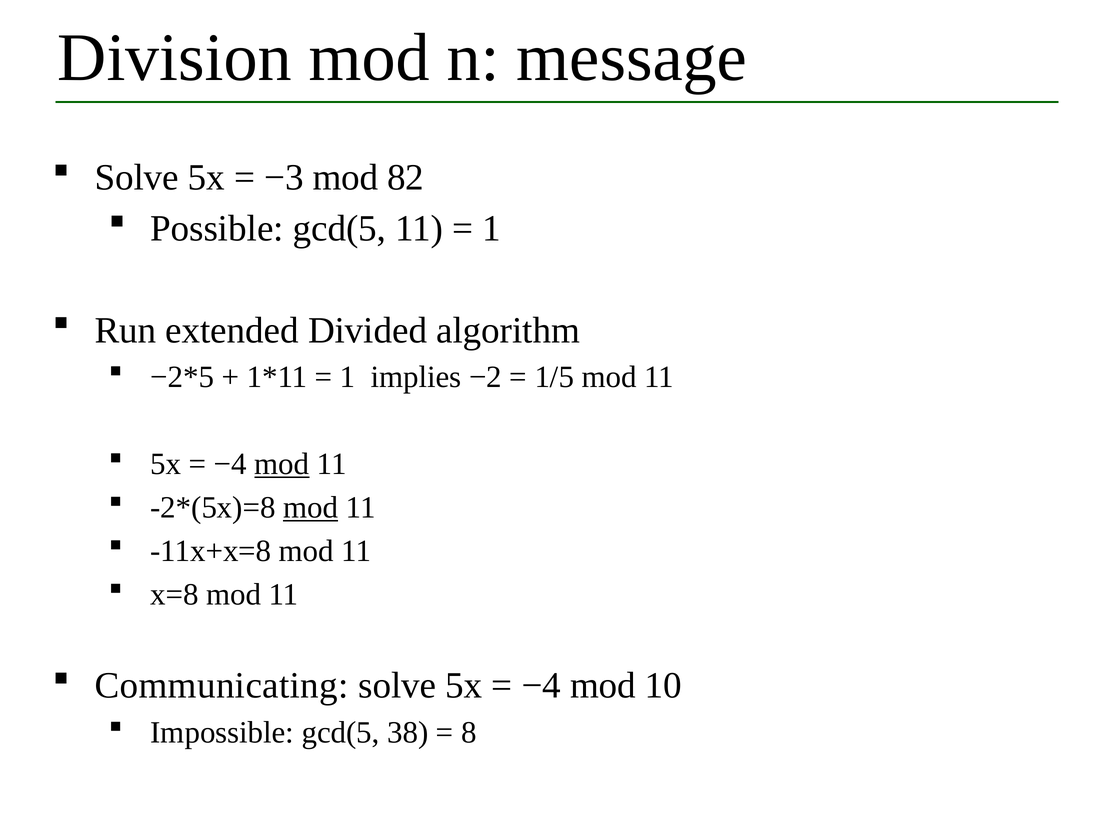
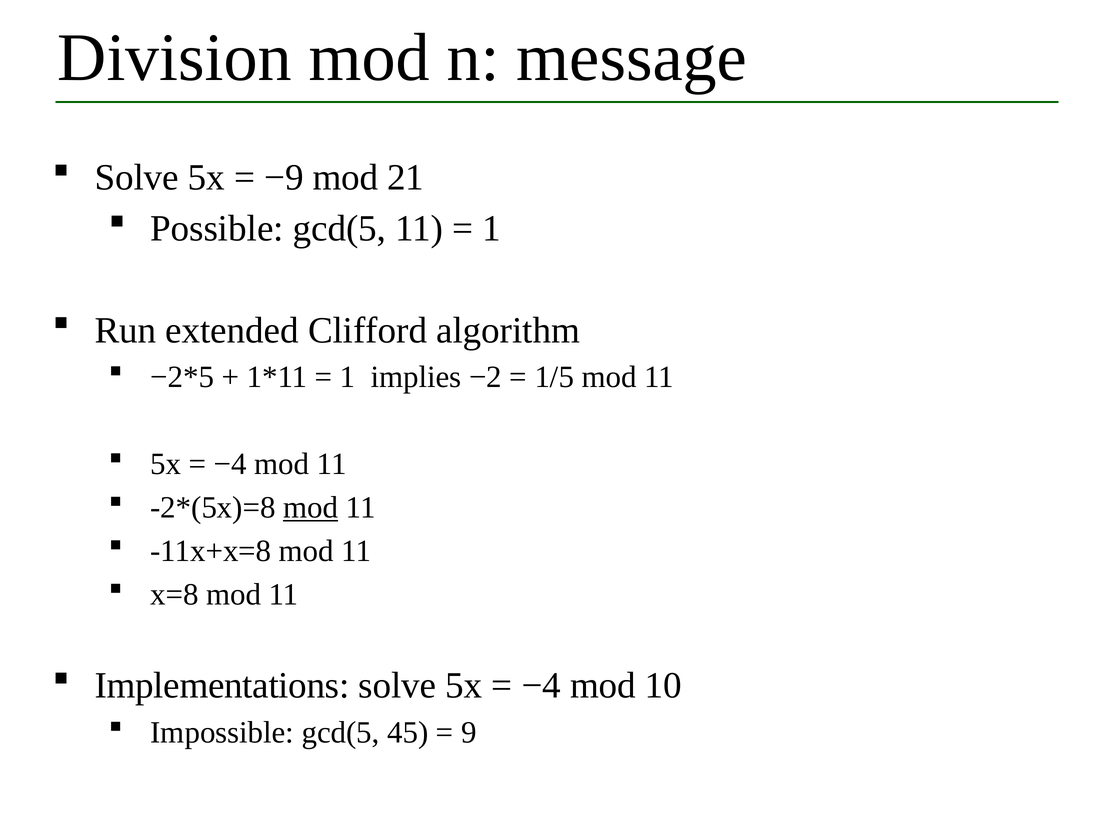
−3: −3 -> −9
82: 82 -> 21
Divided: Divided -> Clifford
mod at (282, 464) underline: present -> none
Communicating: Communicating -> Implementations
38: 38 -> 45
8: 8 -> 9
